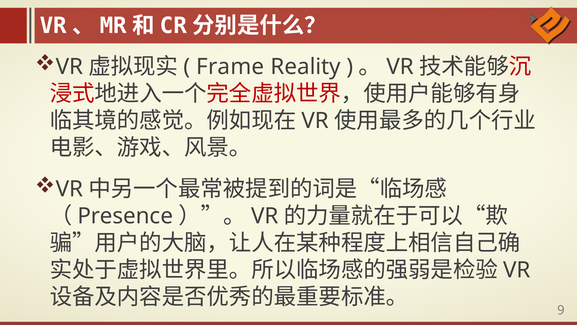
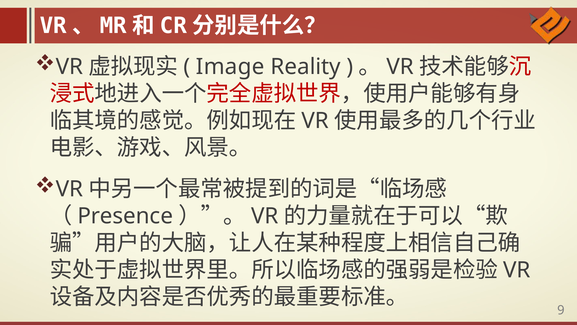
Frame: Frame -> Image
